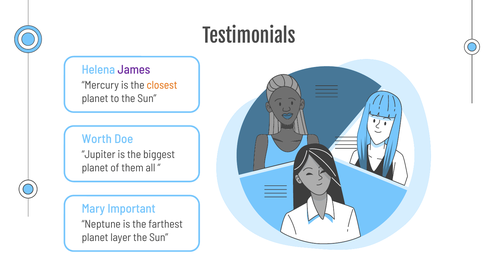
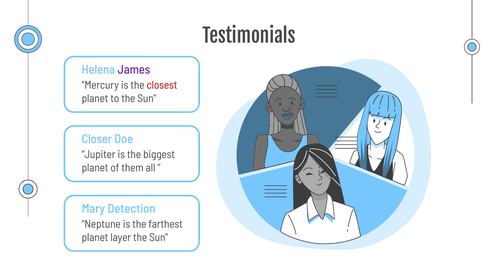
closest colour: orange -> red
Worth: Worth -> Closer
Important: Important -> Detection
